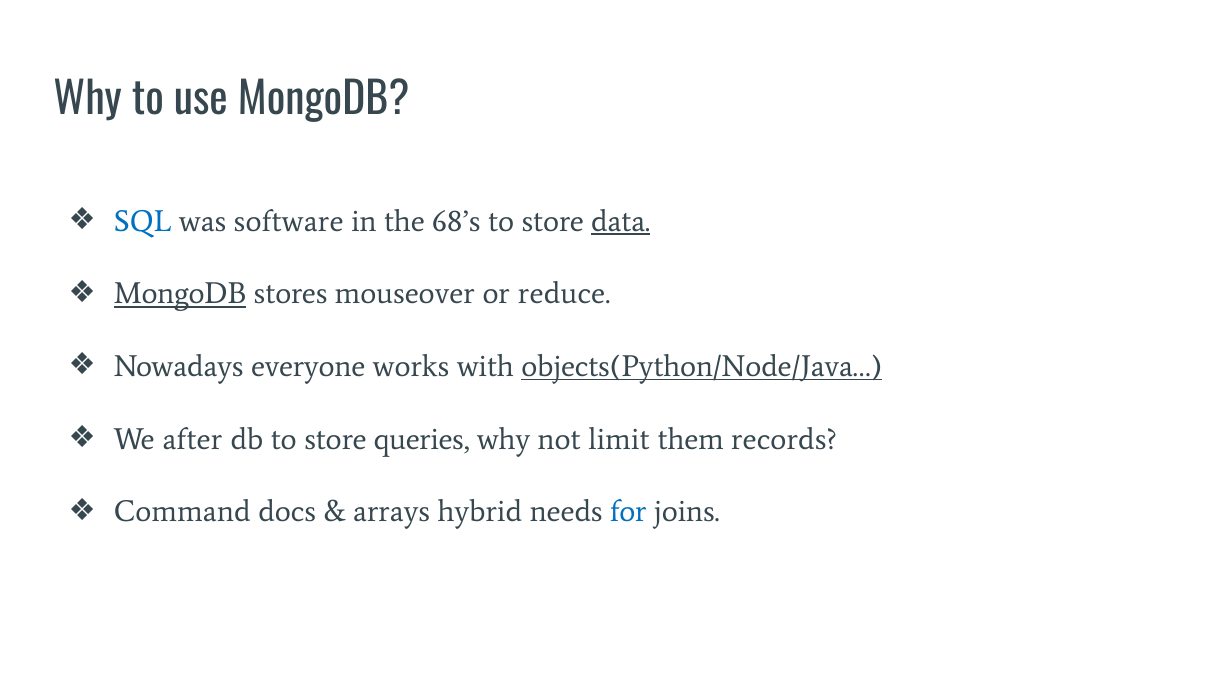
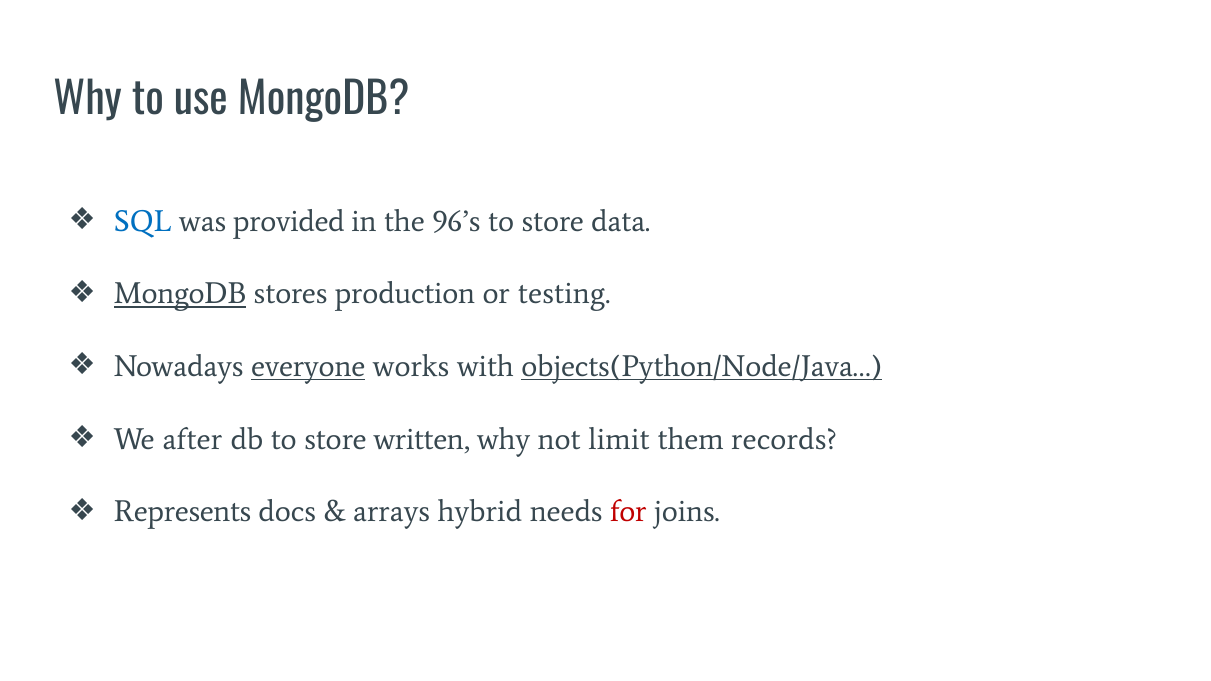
software: software -> provided
68’s: 68’s -> 96’s
data underline: present -> none
mouseover: mouseover -> production
reduce: reduce -> testing
everyone underline: none -> present
queries: queries -> written
Command: Command -> Represents
for colour: blue -> red
